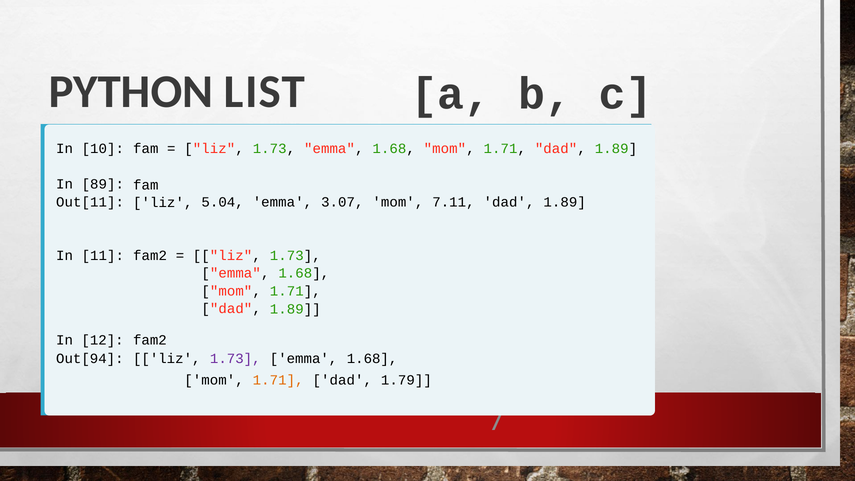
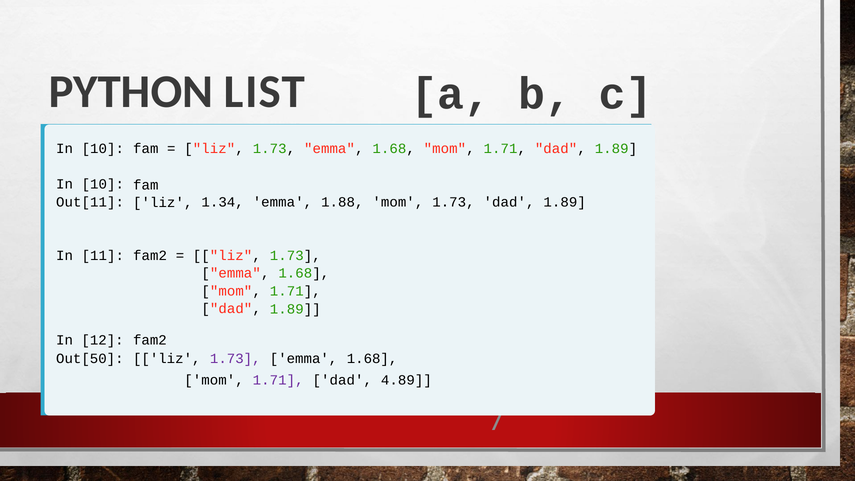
89 at (103, 184): 89 -> 10
5.04: 5.04 -> 1.34
3.07: 3.07 -> 1.88
mom 7.11: 7.11 -> 1.73
Out[94: Out[94 -> Out[50
1.71 at (278, 380) colour: orange -> purple
1.79: 1.79 -> 4.89
